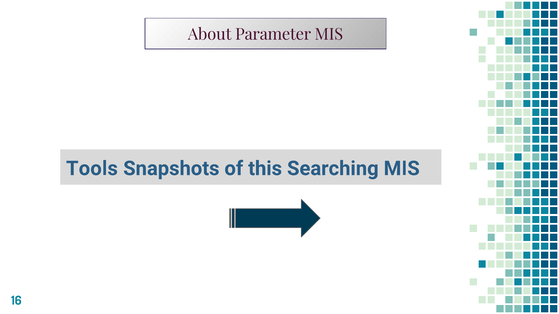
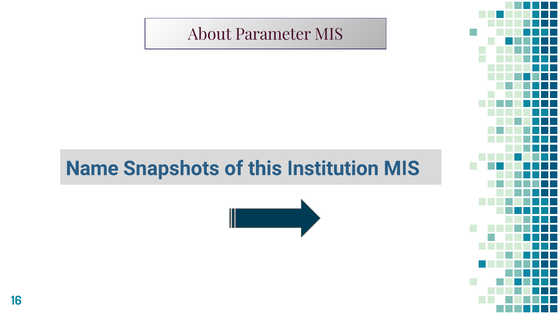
Tools: Tools -> Name
Searching: Searching -> Institution
